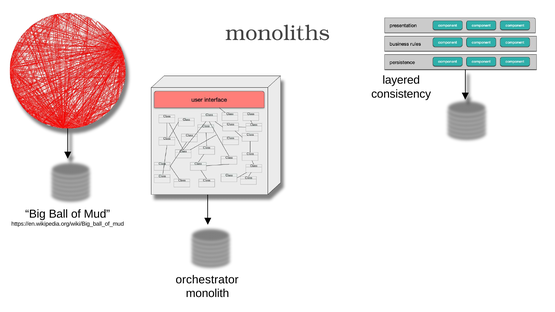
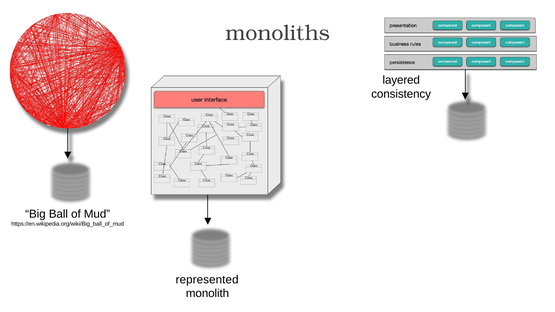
orchestrator: orchestrator -> represented
